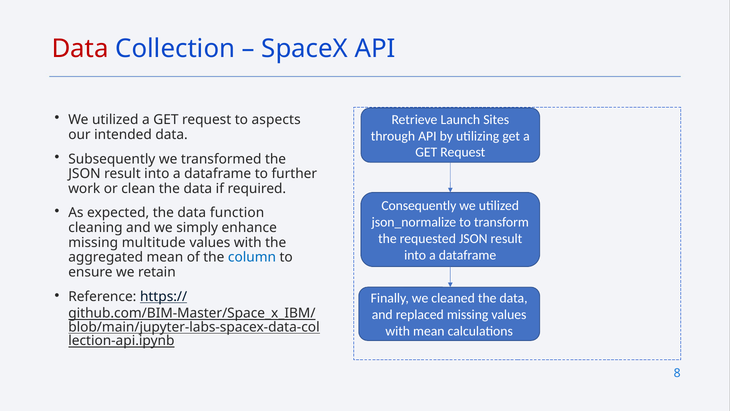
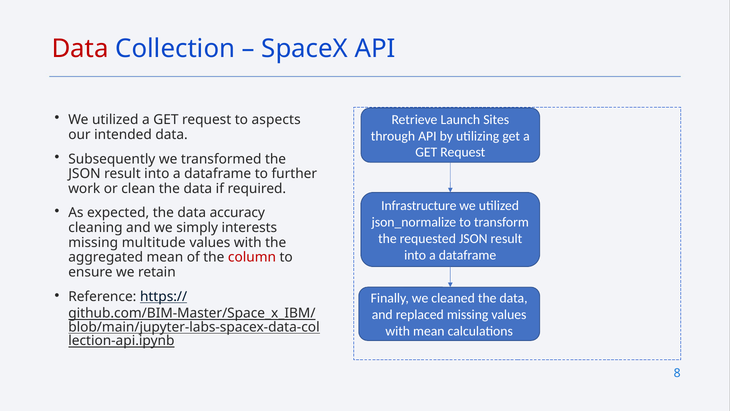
Consequently: Consequently -> Infrastructure
function: function -> accuracy
enhance: enhance -> interests
column colour: blue -> red
